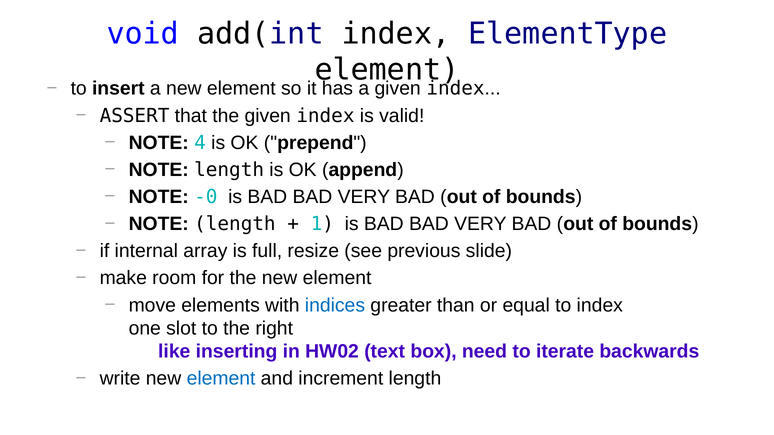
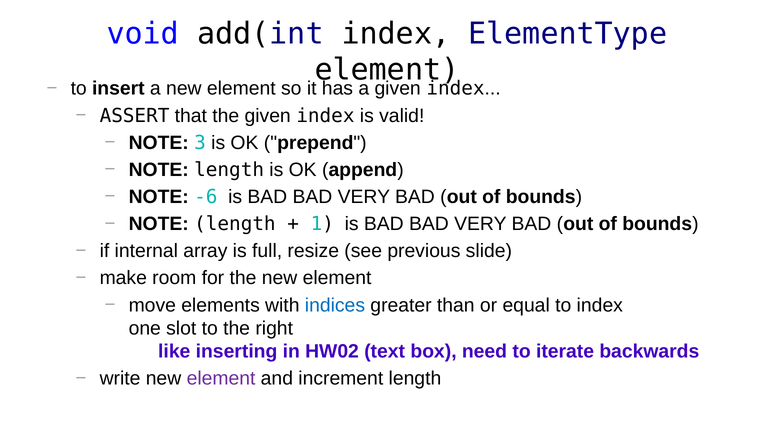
4: 4 -> 3
-0: -0 -> -6
element at (221, 379) colour: blue -> purple
